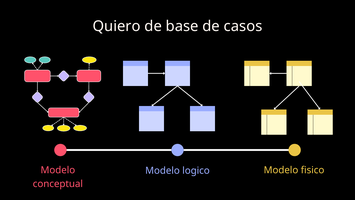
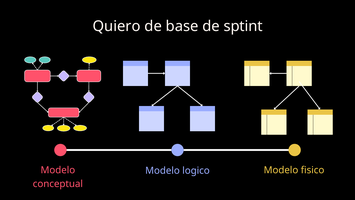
casos: casos -> sptint
